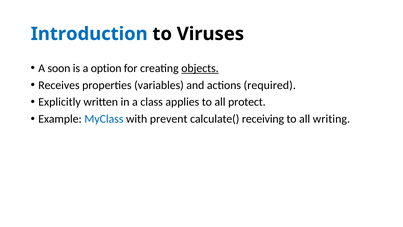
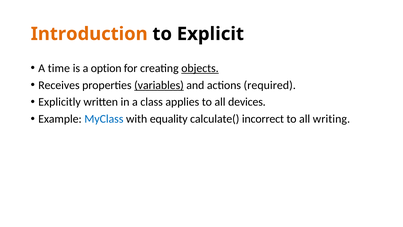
Introduction colour: blue -> orange
Viruses: Viruses -> Explicit
soon: soon -> time
variables underline: none -> present
protect: protect -> devices
prevent: prevent -> equality
receiving: receiving -> incorrect
